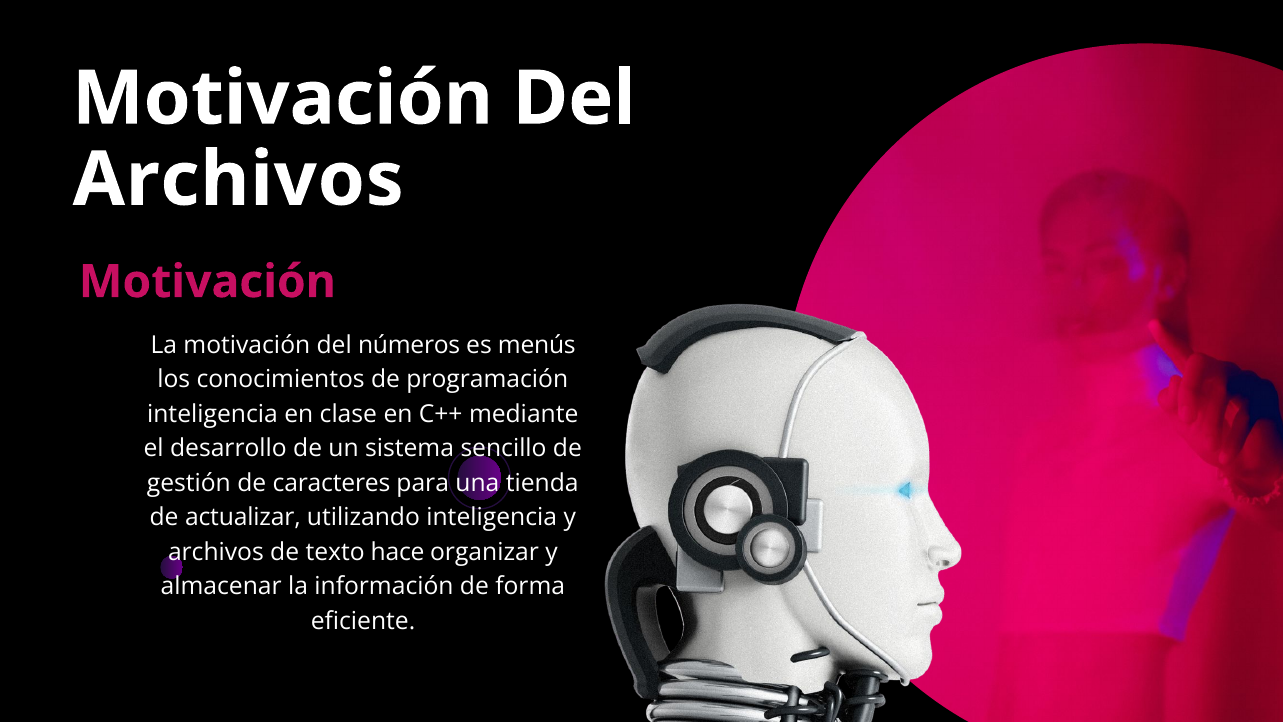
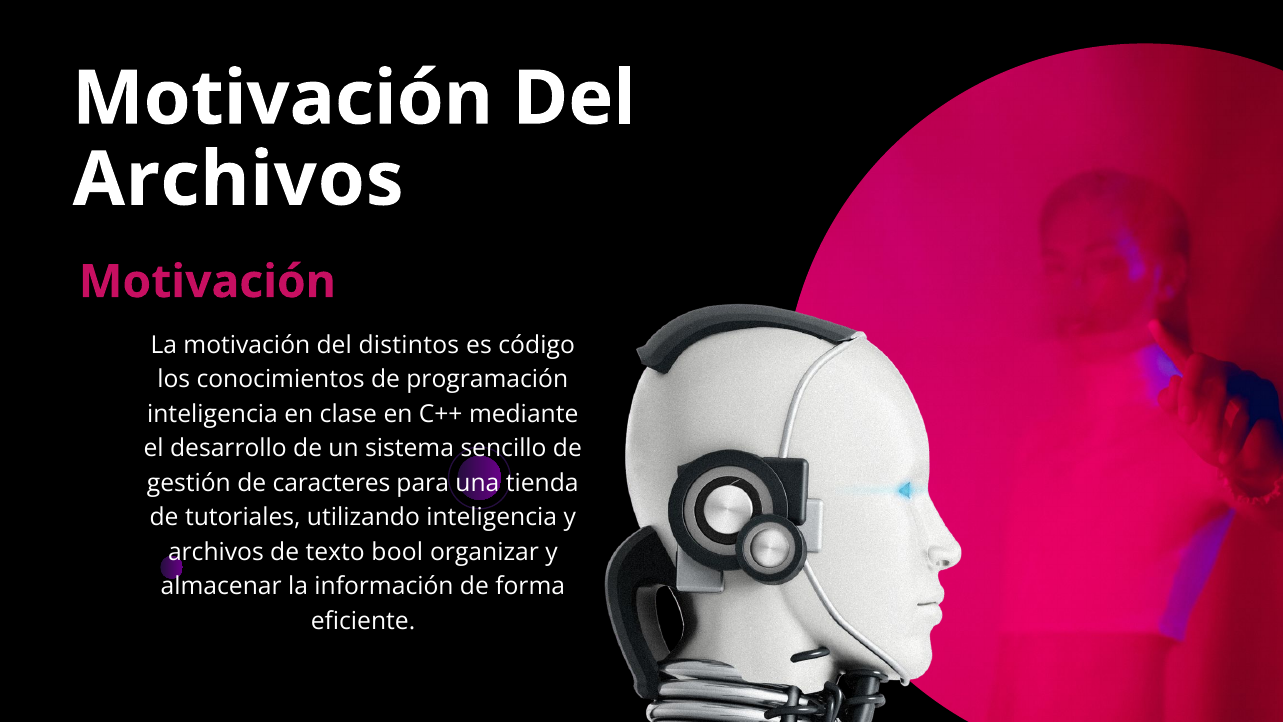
números: números -> distintos
menús: menús -> código
actualizar: actualizar -> tutoriales
hace: hace -> bool
